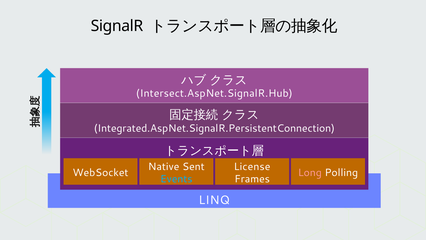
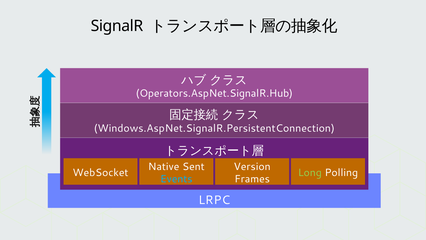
Intersect.AspNet.SignalR.Hub: Intersect.AspNet.SignalR.Hub -> Operators.AspNet.SignalR.Hub
Integrated.AspNet.SignalR.PersistentConnection: Integrated.AspNet.SignalR.PersistentConnection -> Windows.AspNet.SignalR.PersistentConnection
License: License -> Version
Long colour: pink -> light green
LINQ: LINQ -> LRPC
